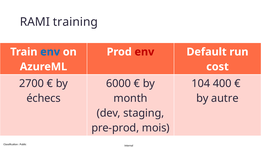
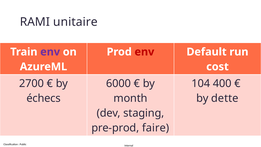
training: training -> unitaire
env at (50, 52) colour: blue -> purple
autre: autre -> dette
mois: mois -> faire
